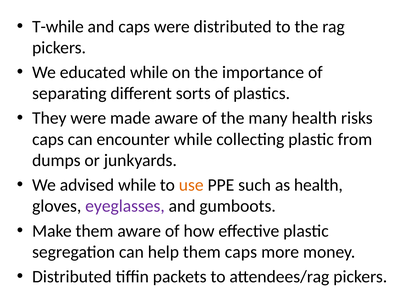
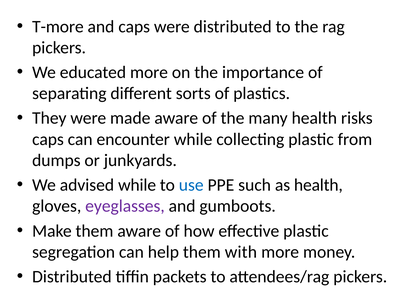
T-while: T-while -> T-more
educated while: while -> more
use colour: orange -> blue
them caps: caps -> with
